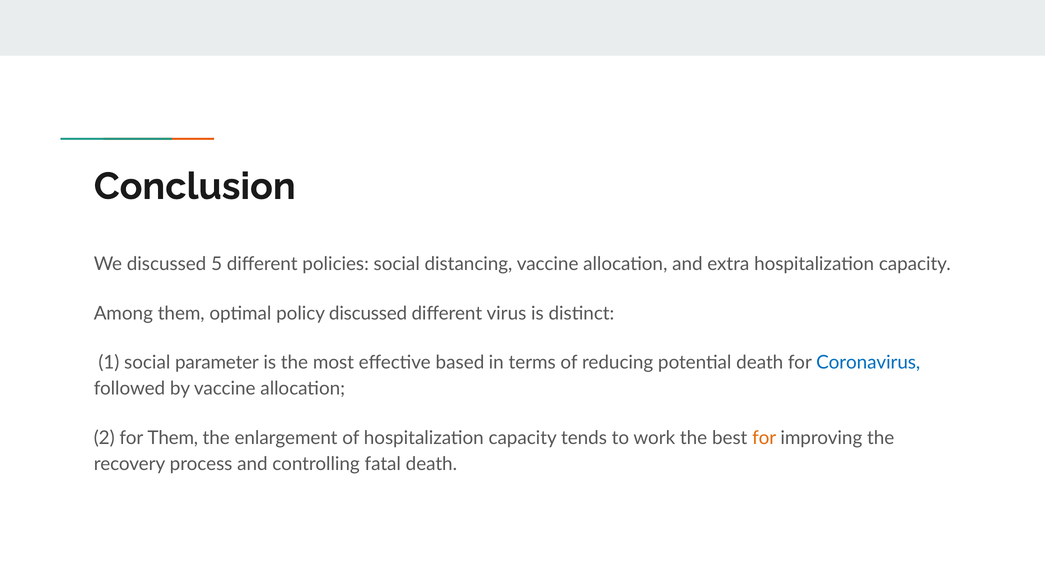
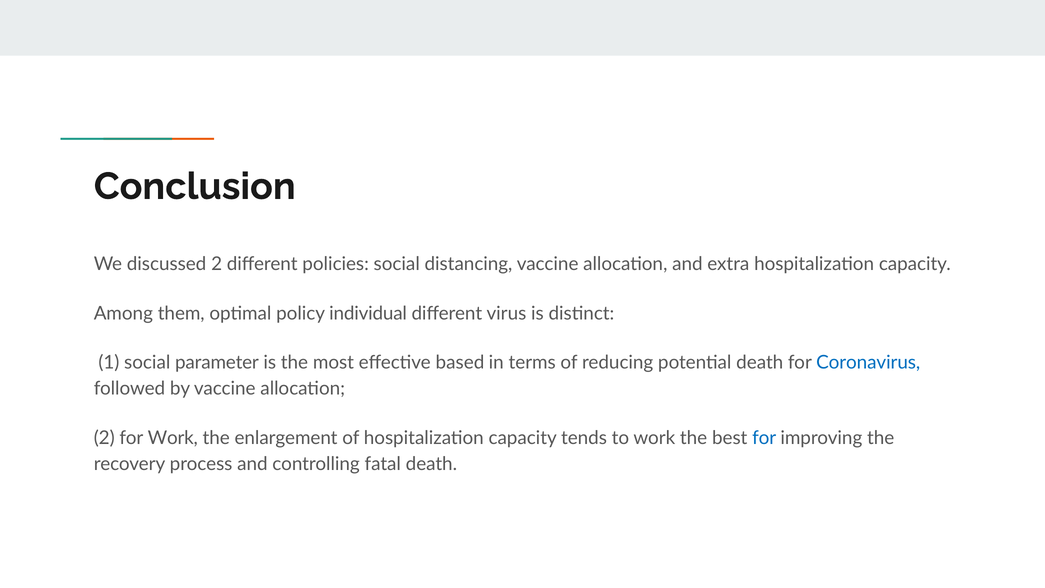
discussed 5: 5 -> 2
policy discussed: discussed -> individual
for Them: Them -> Work
for at (764, 438) colour: orange -> blue
